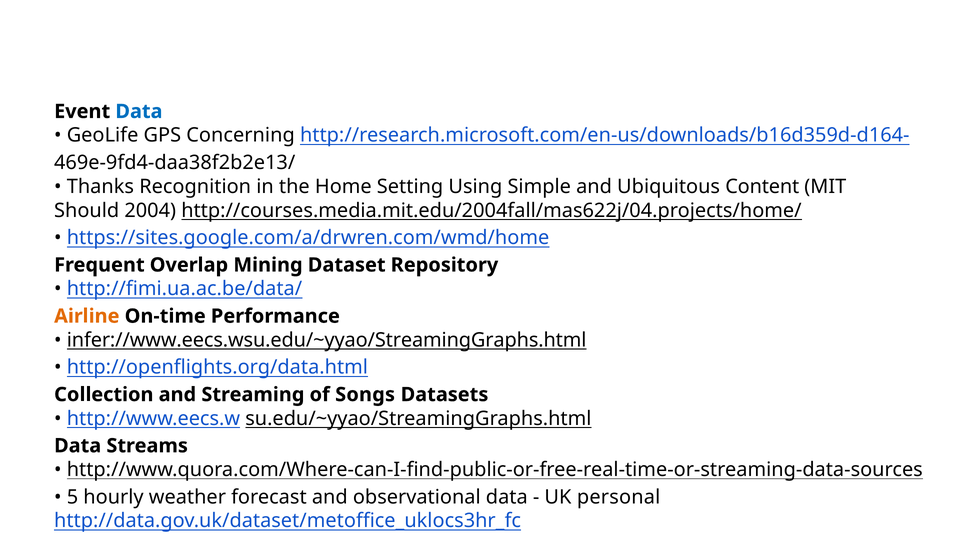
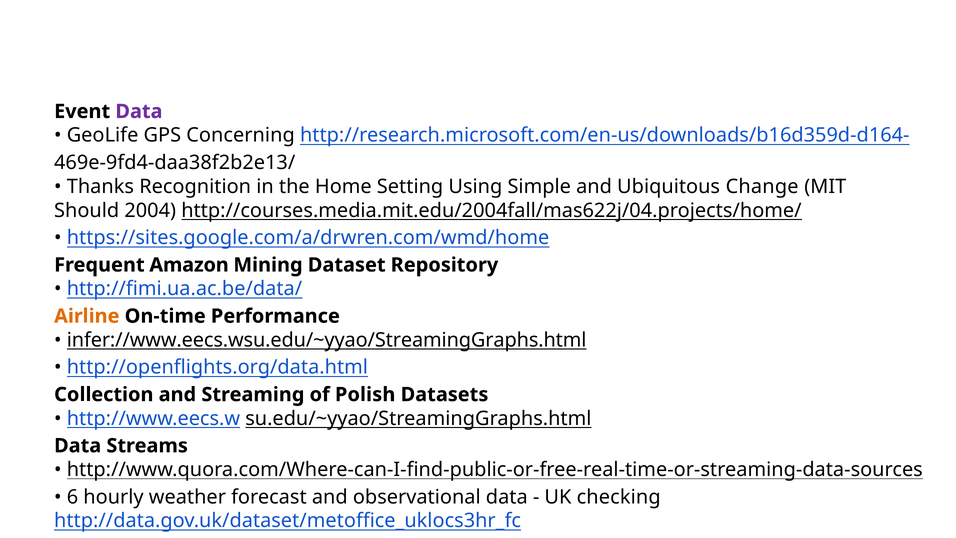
Data at (139, 111) colour: blue -> purple
Content: Content -> Change
Overlap: Overlap -> Amazon
Songs: Songs -> Polish
5: 5 -> 6
personal: personal -> checking
